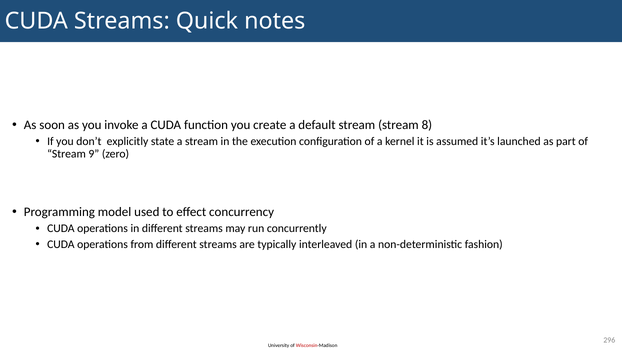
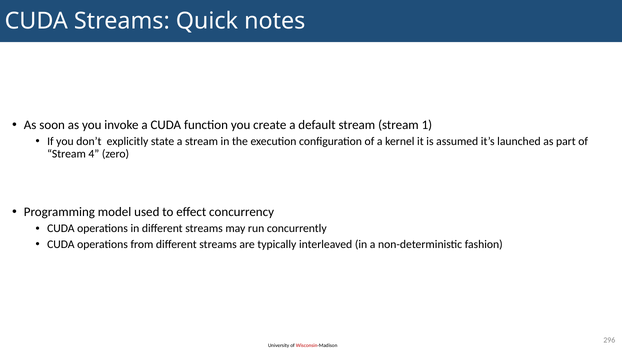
8: 8 -> 1
9: 9 -> 4
